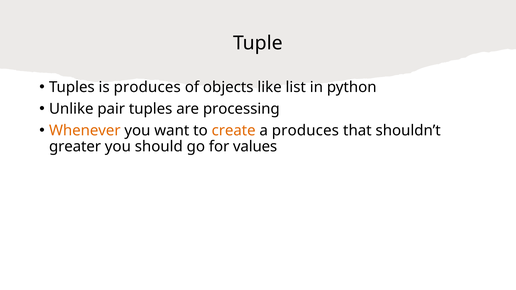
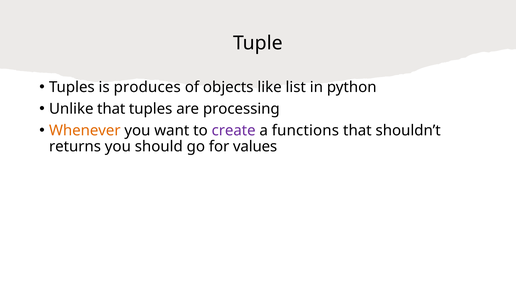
Unlike pair: pair -> that
create colour: orange -> purple
a produces: produces -> functions
greater: greater -> returns
